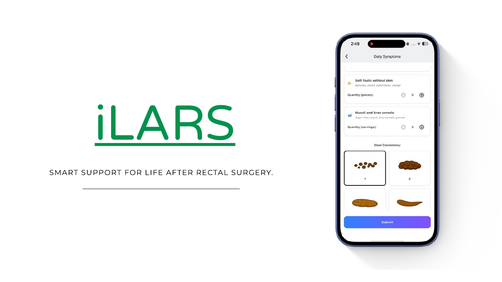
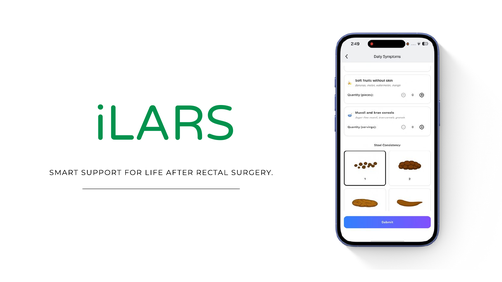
iLARS underline: present -> none
